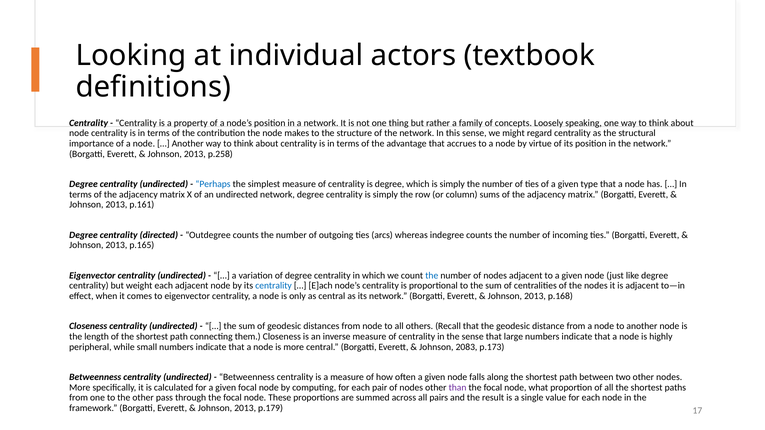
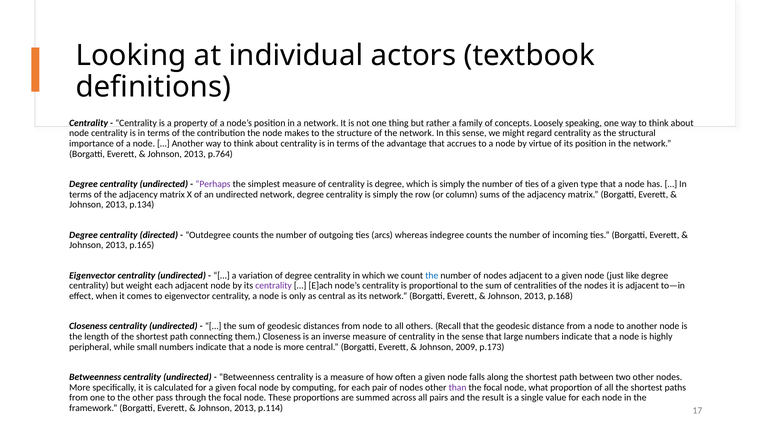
p.258: p.258 -> p.764
Perhaps colour: blue -> purple
p.161: p.161 -> p.134
centrality at (274, 286) colour: blue -> purple
2083: 2083 -> 2009
p.179: p.179 -> p.114
